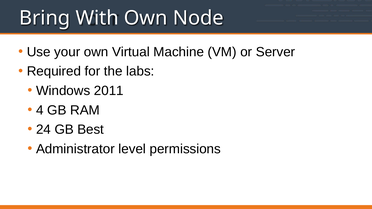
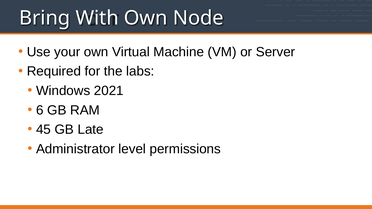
2011: 2011 -> 2021
4: 4 -> 6
24: 24 -> 45
Best: Best -> Late
